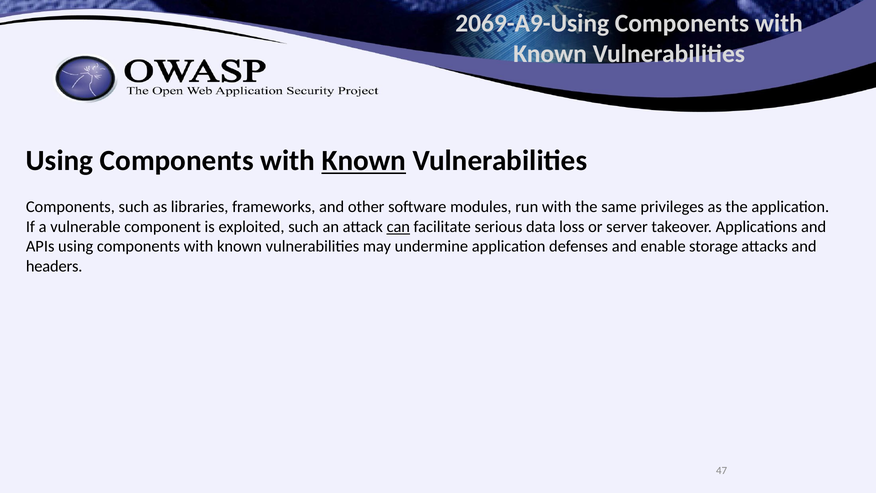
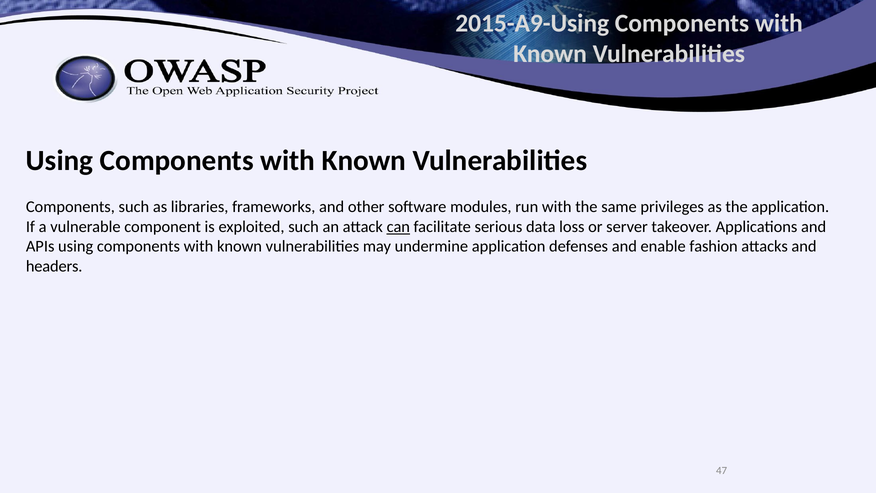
2069-A9-Using: 2069-A9-Using -> 2015-A9-Using
Known at (364, 161) underline: present -> none
storage: storage -> fashion
